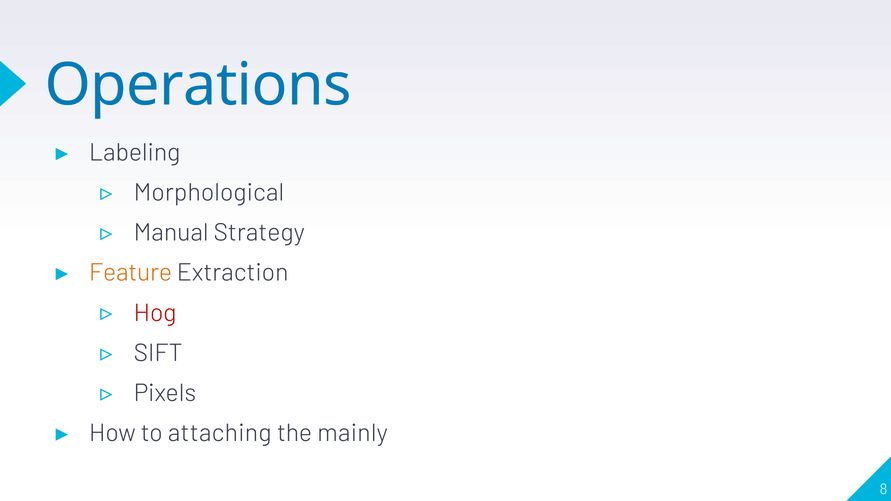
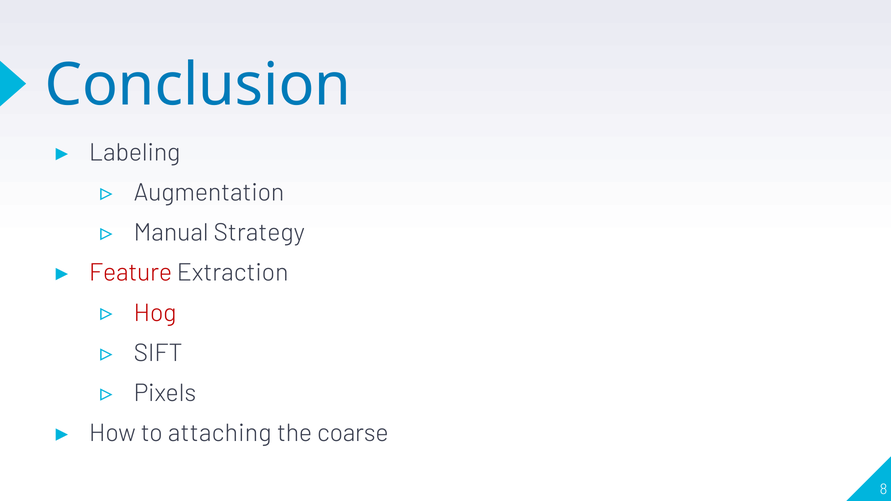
Operations: Operations -> Conclusion
Morphological: Morphological -> Augmentation
Feature colour: orange -> red
mainly: mainly -> coarse
